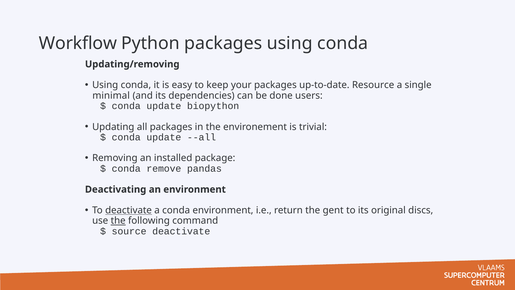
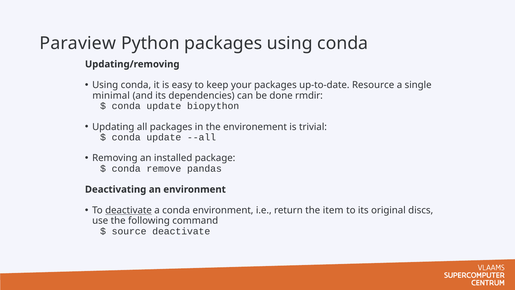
Workflow: Workflow -> Paraview
users: users -> rmdir
gent: gent -> item
the at (118, 221) underline: present -> none
